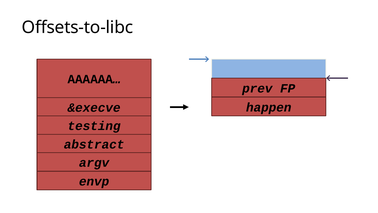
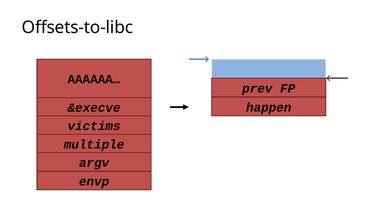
testing: testing -> victims
abstract: abstract -> multiple
